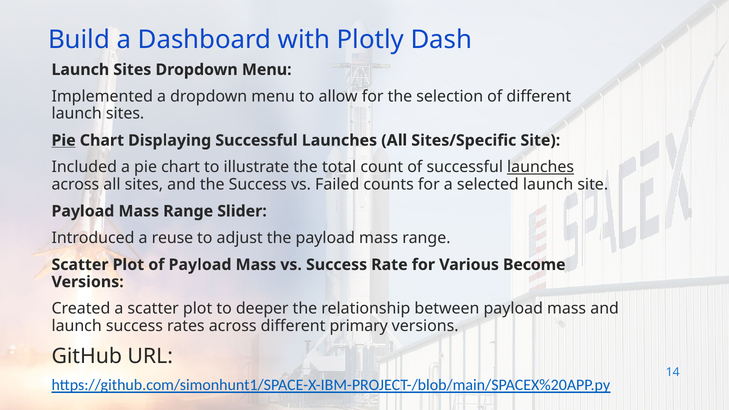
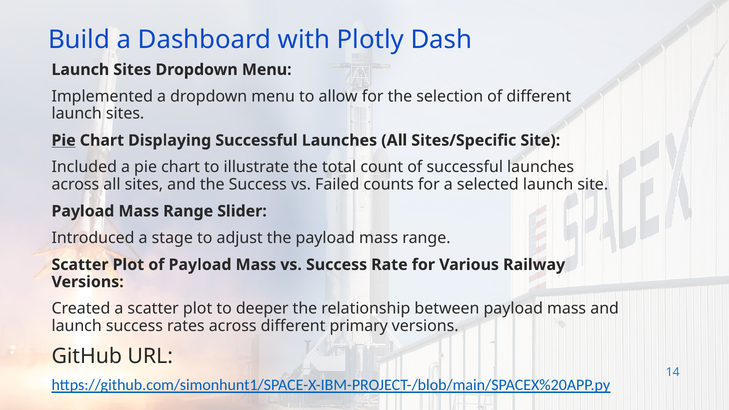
launches at (541, 167) underline: present -> none
reuse: reuse -> stage
Become: Become -> Railway
